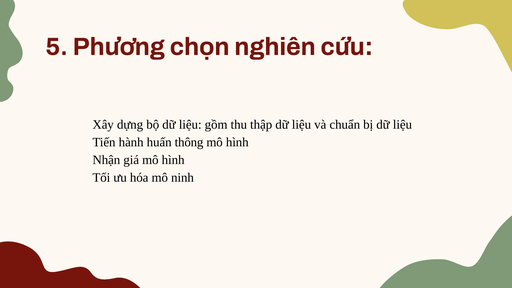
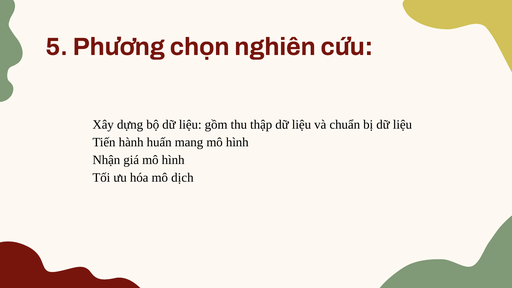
thông: thông -> mang
ninh: ninh -> dịch
